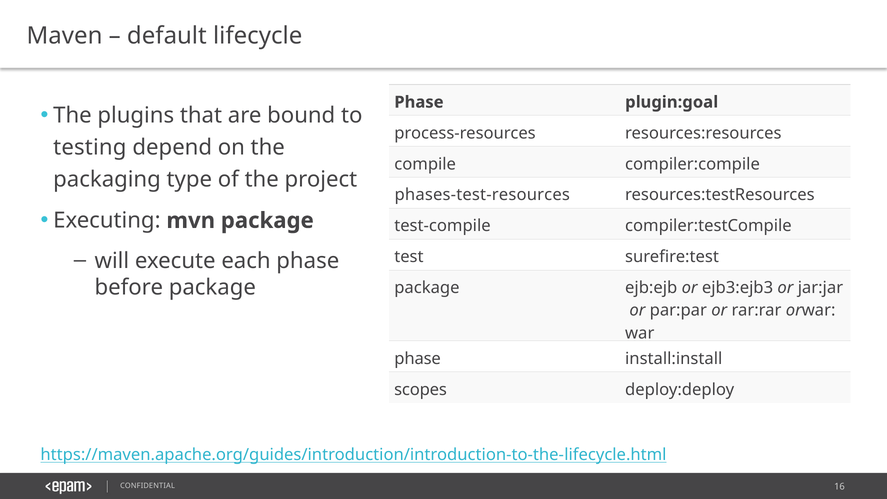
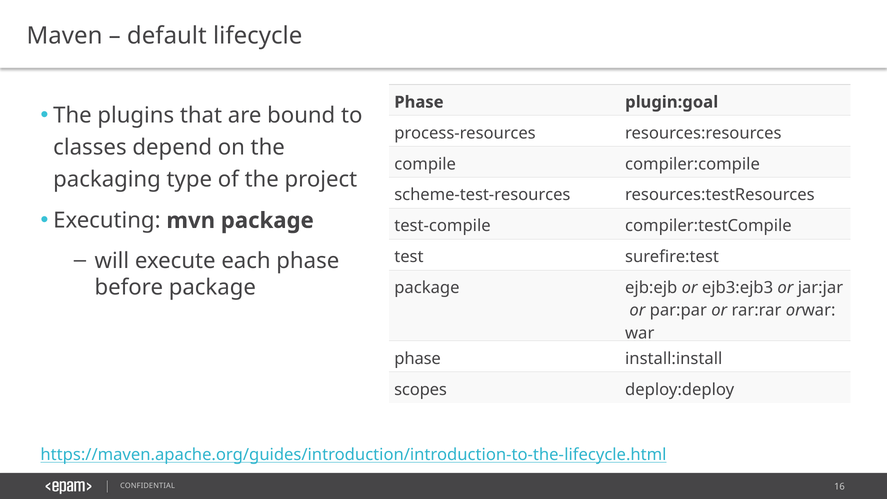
testing: testing -> classes
phases-test-resources: phases-test-resources -> scheme-test-resources
